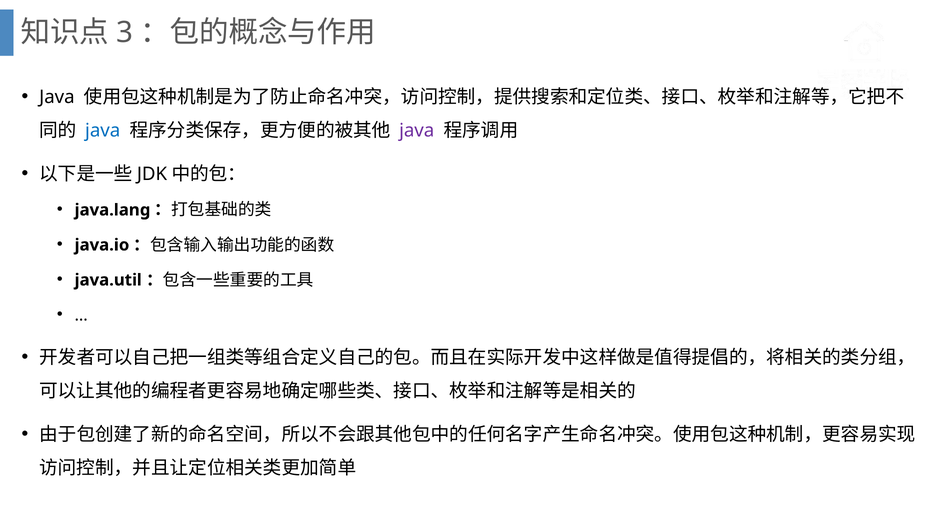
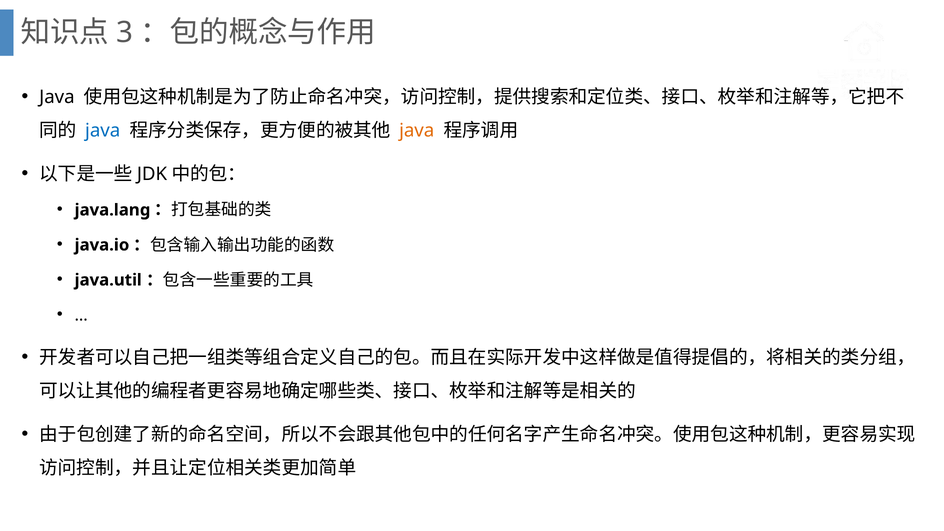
java at (417, 130) colour: purple -> orange
